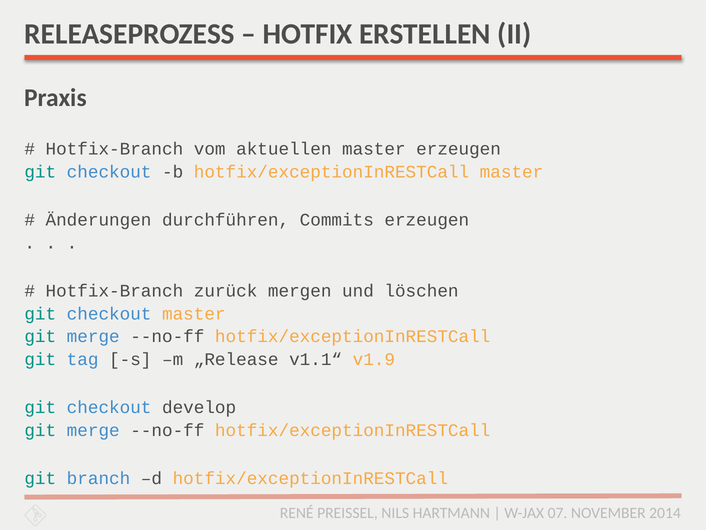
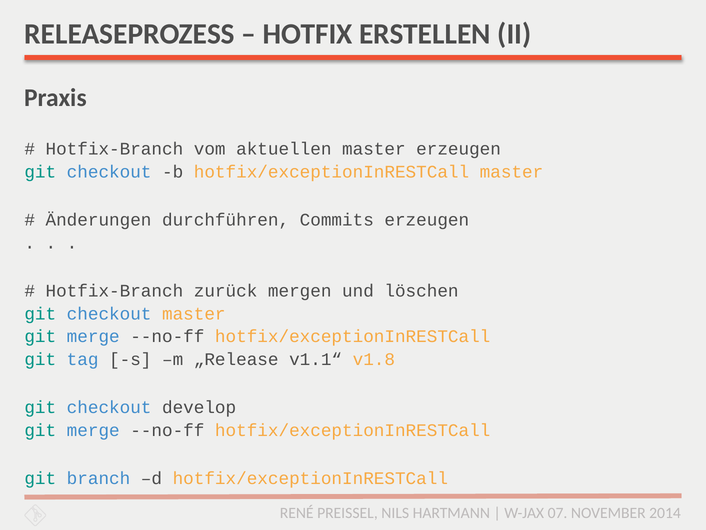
v1.9: v1.9 -> v1.8
